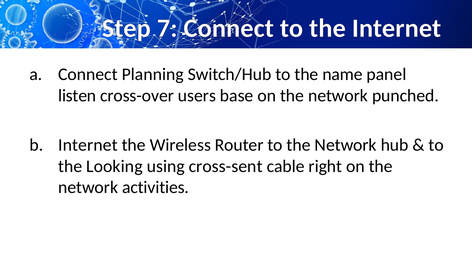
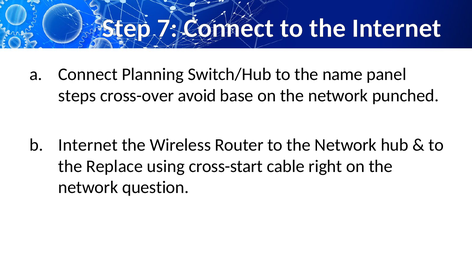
listen: listen -> steps
users: users -> avoid
Looking: Looking -> Replace
cross-sent: cross-sent -> cross-start
activities: activities -> question
